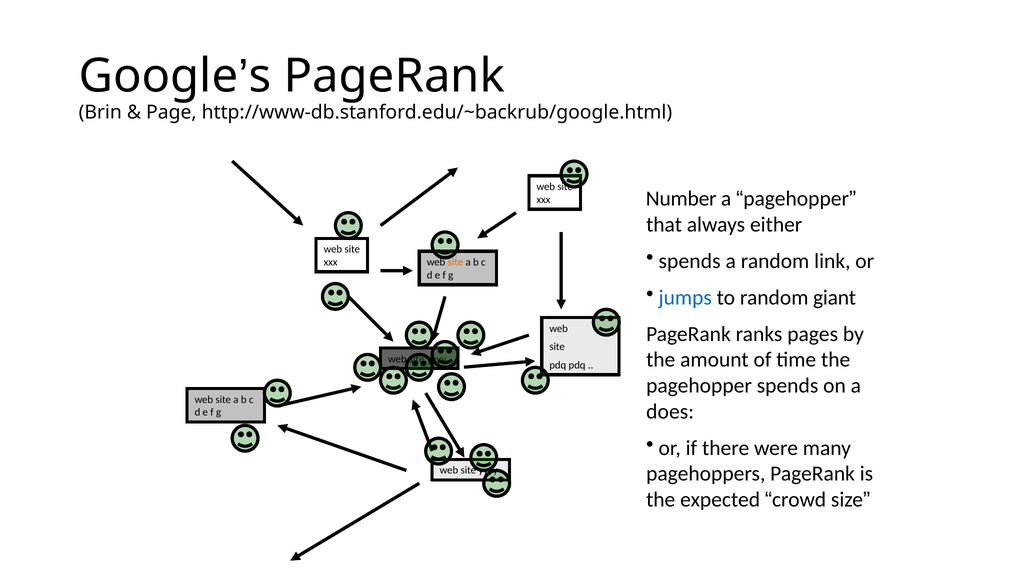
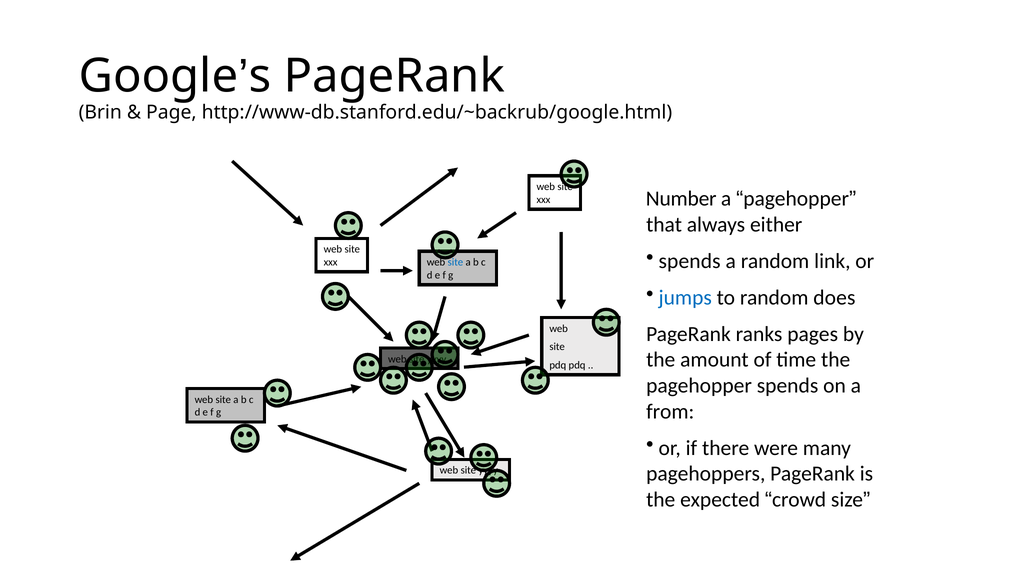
site at (455, 263) colour: orange -> blue
giant: giant -> does
does: does -> from
